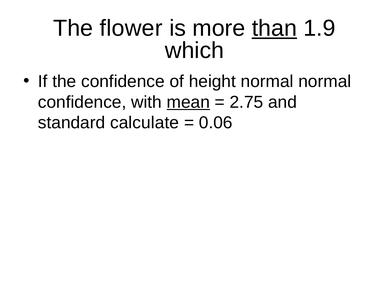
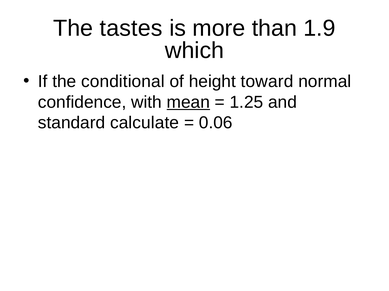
flower: flower -> tastes
than underline: present -> none
the confidence: confidence -> conditional
height normal: normal -> toward
2.75: 2.75 -> 1.25
